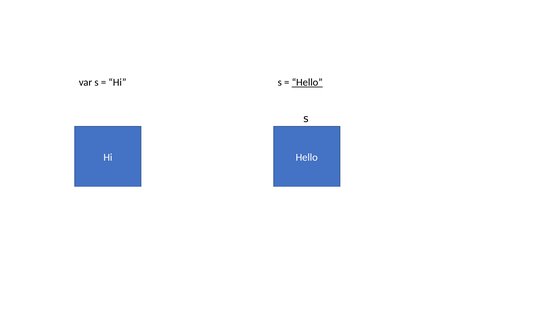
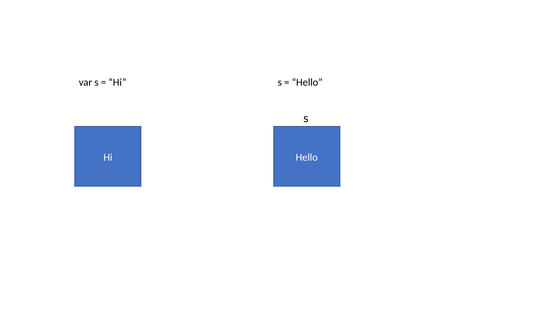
Hello at (307, 82) underline: present -> none
